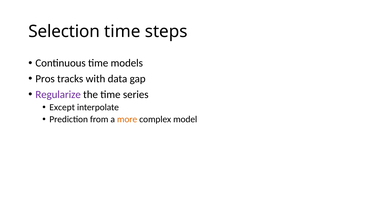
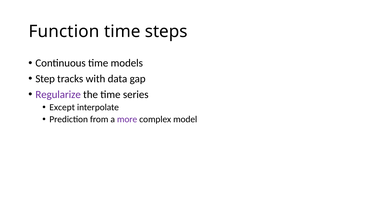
Selection: Selection -> Function
Pros: Pros -> Step
more colour: orange -> purple
